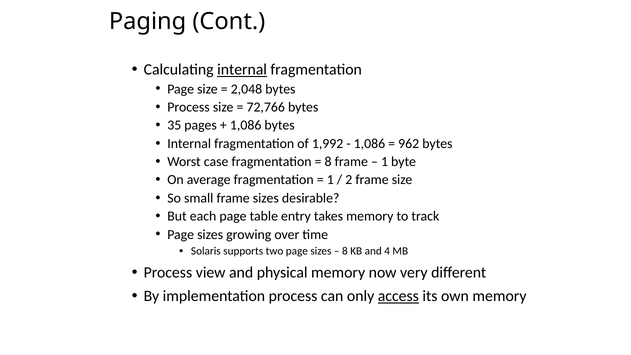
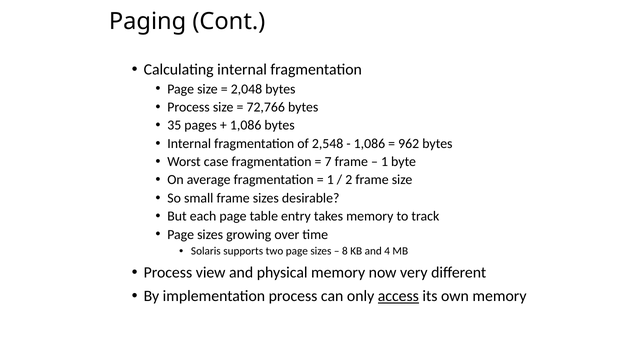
internal at (242, 70) underline: present -> none
1,992: 1,992 -> 2,548
8 at (328, 162): 8 -> 7
